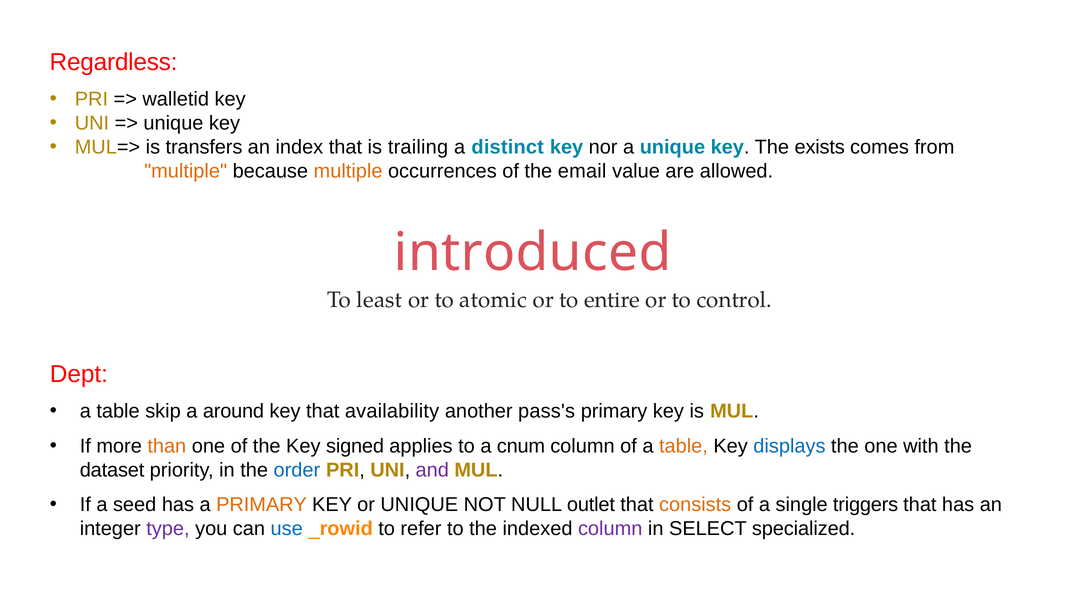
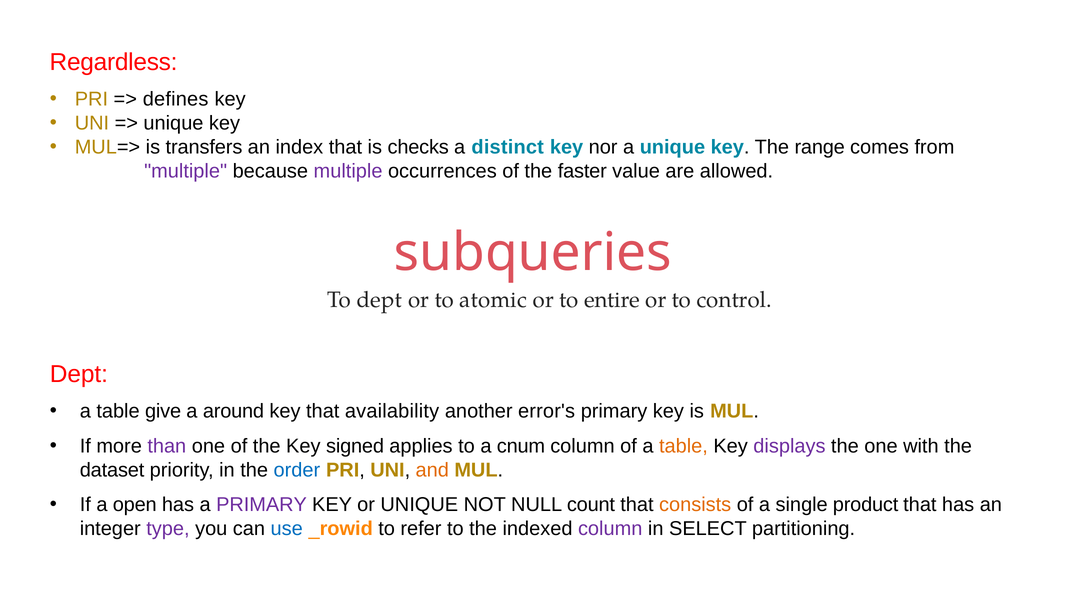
walletid: walletid -> defines
trailing: trailing -> checks
exists: exists -> range
multiple at (186, 171) colour: orange -> purple
multiple at (348, 171) colour: orange -> purple
email: email -> faster
introduced: introduced -> subqueries
To least: least -> dept
skip: skip -> give
pass's: pass's -> error's
than colour: orange -> purple
displays colour: blue -> purple
and colour: purple -> orange
seed: seed -> open
PRIMARY at (262, 504) colour: orange -> purple
outlet: outlet -> count
triggers: triggers -> product
specialized: specialized -> partitioning
